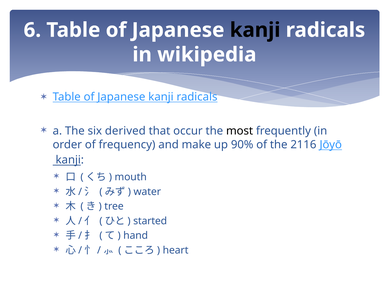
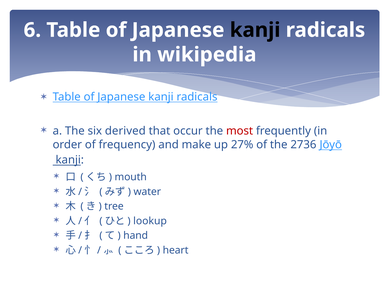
most colour: black -> red
90%: 90% -> 27%
2116: 2116 -> 2736
started: started -> lookup
